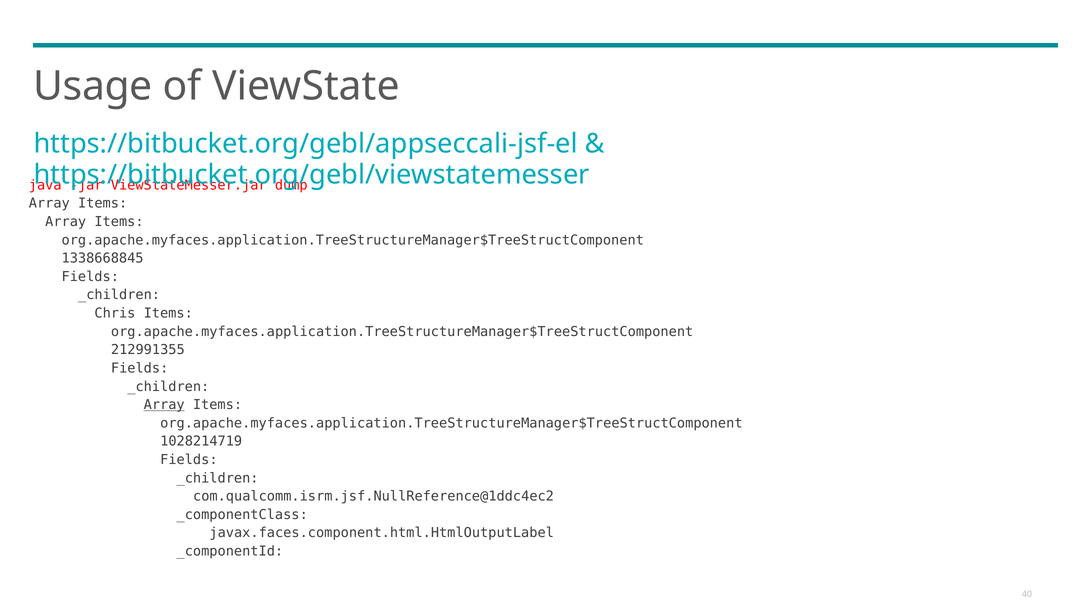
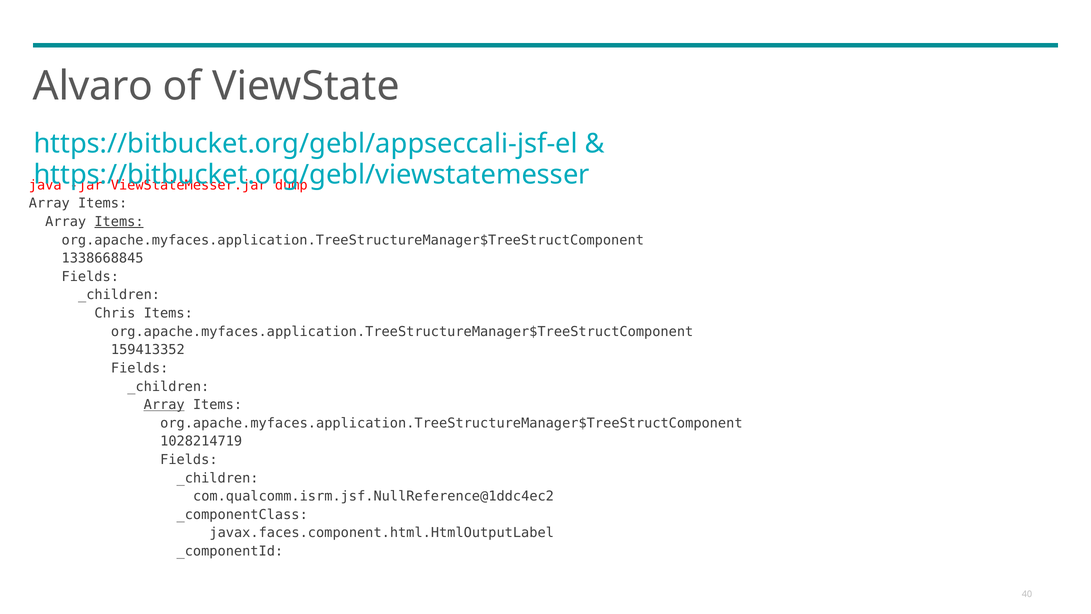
Usage: Usage -> Alvaro
Items at (119, 222) underline: none -> present
212991355: 212991355 -> 159413352
